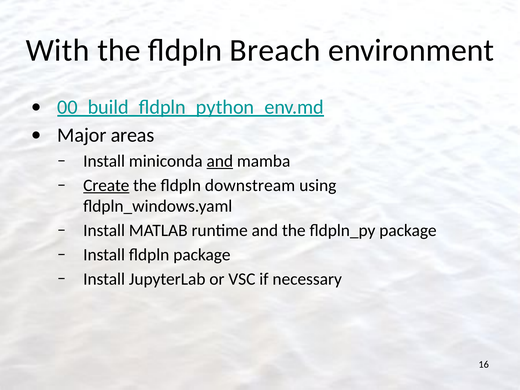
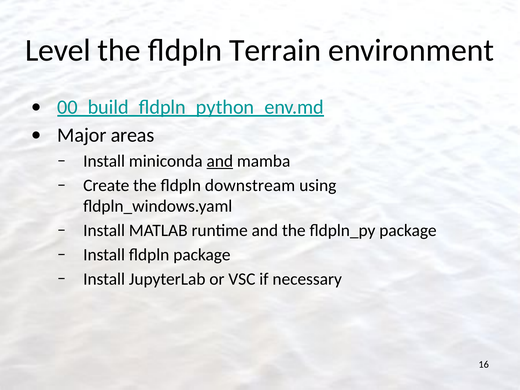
With: With -> Level
Breach: Breach -> Terrain
Create underline: present -> none
